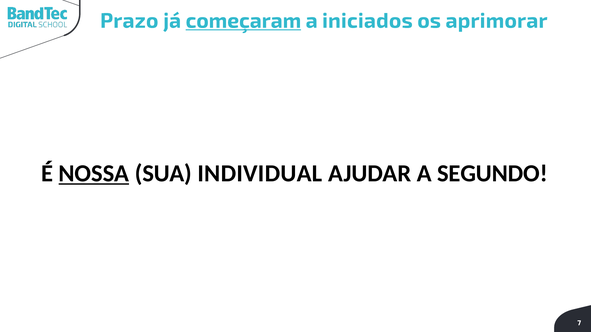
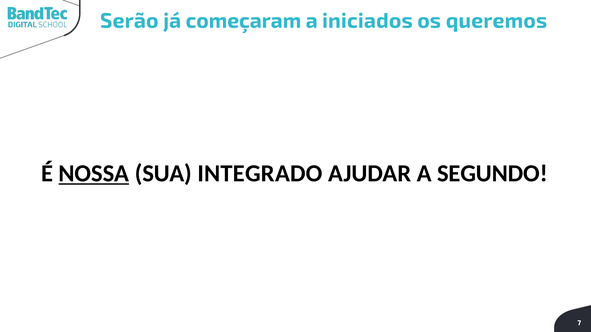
Prazo: Prazo -> Serão
começaram underline: present -> none
aprimorar: aprimorar -> queremos
INDIVIDUAL: INDIVIDUAL -> INTEGRADO
